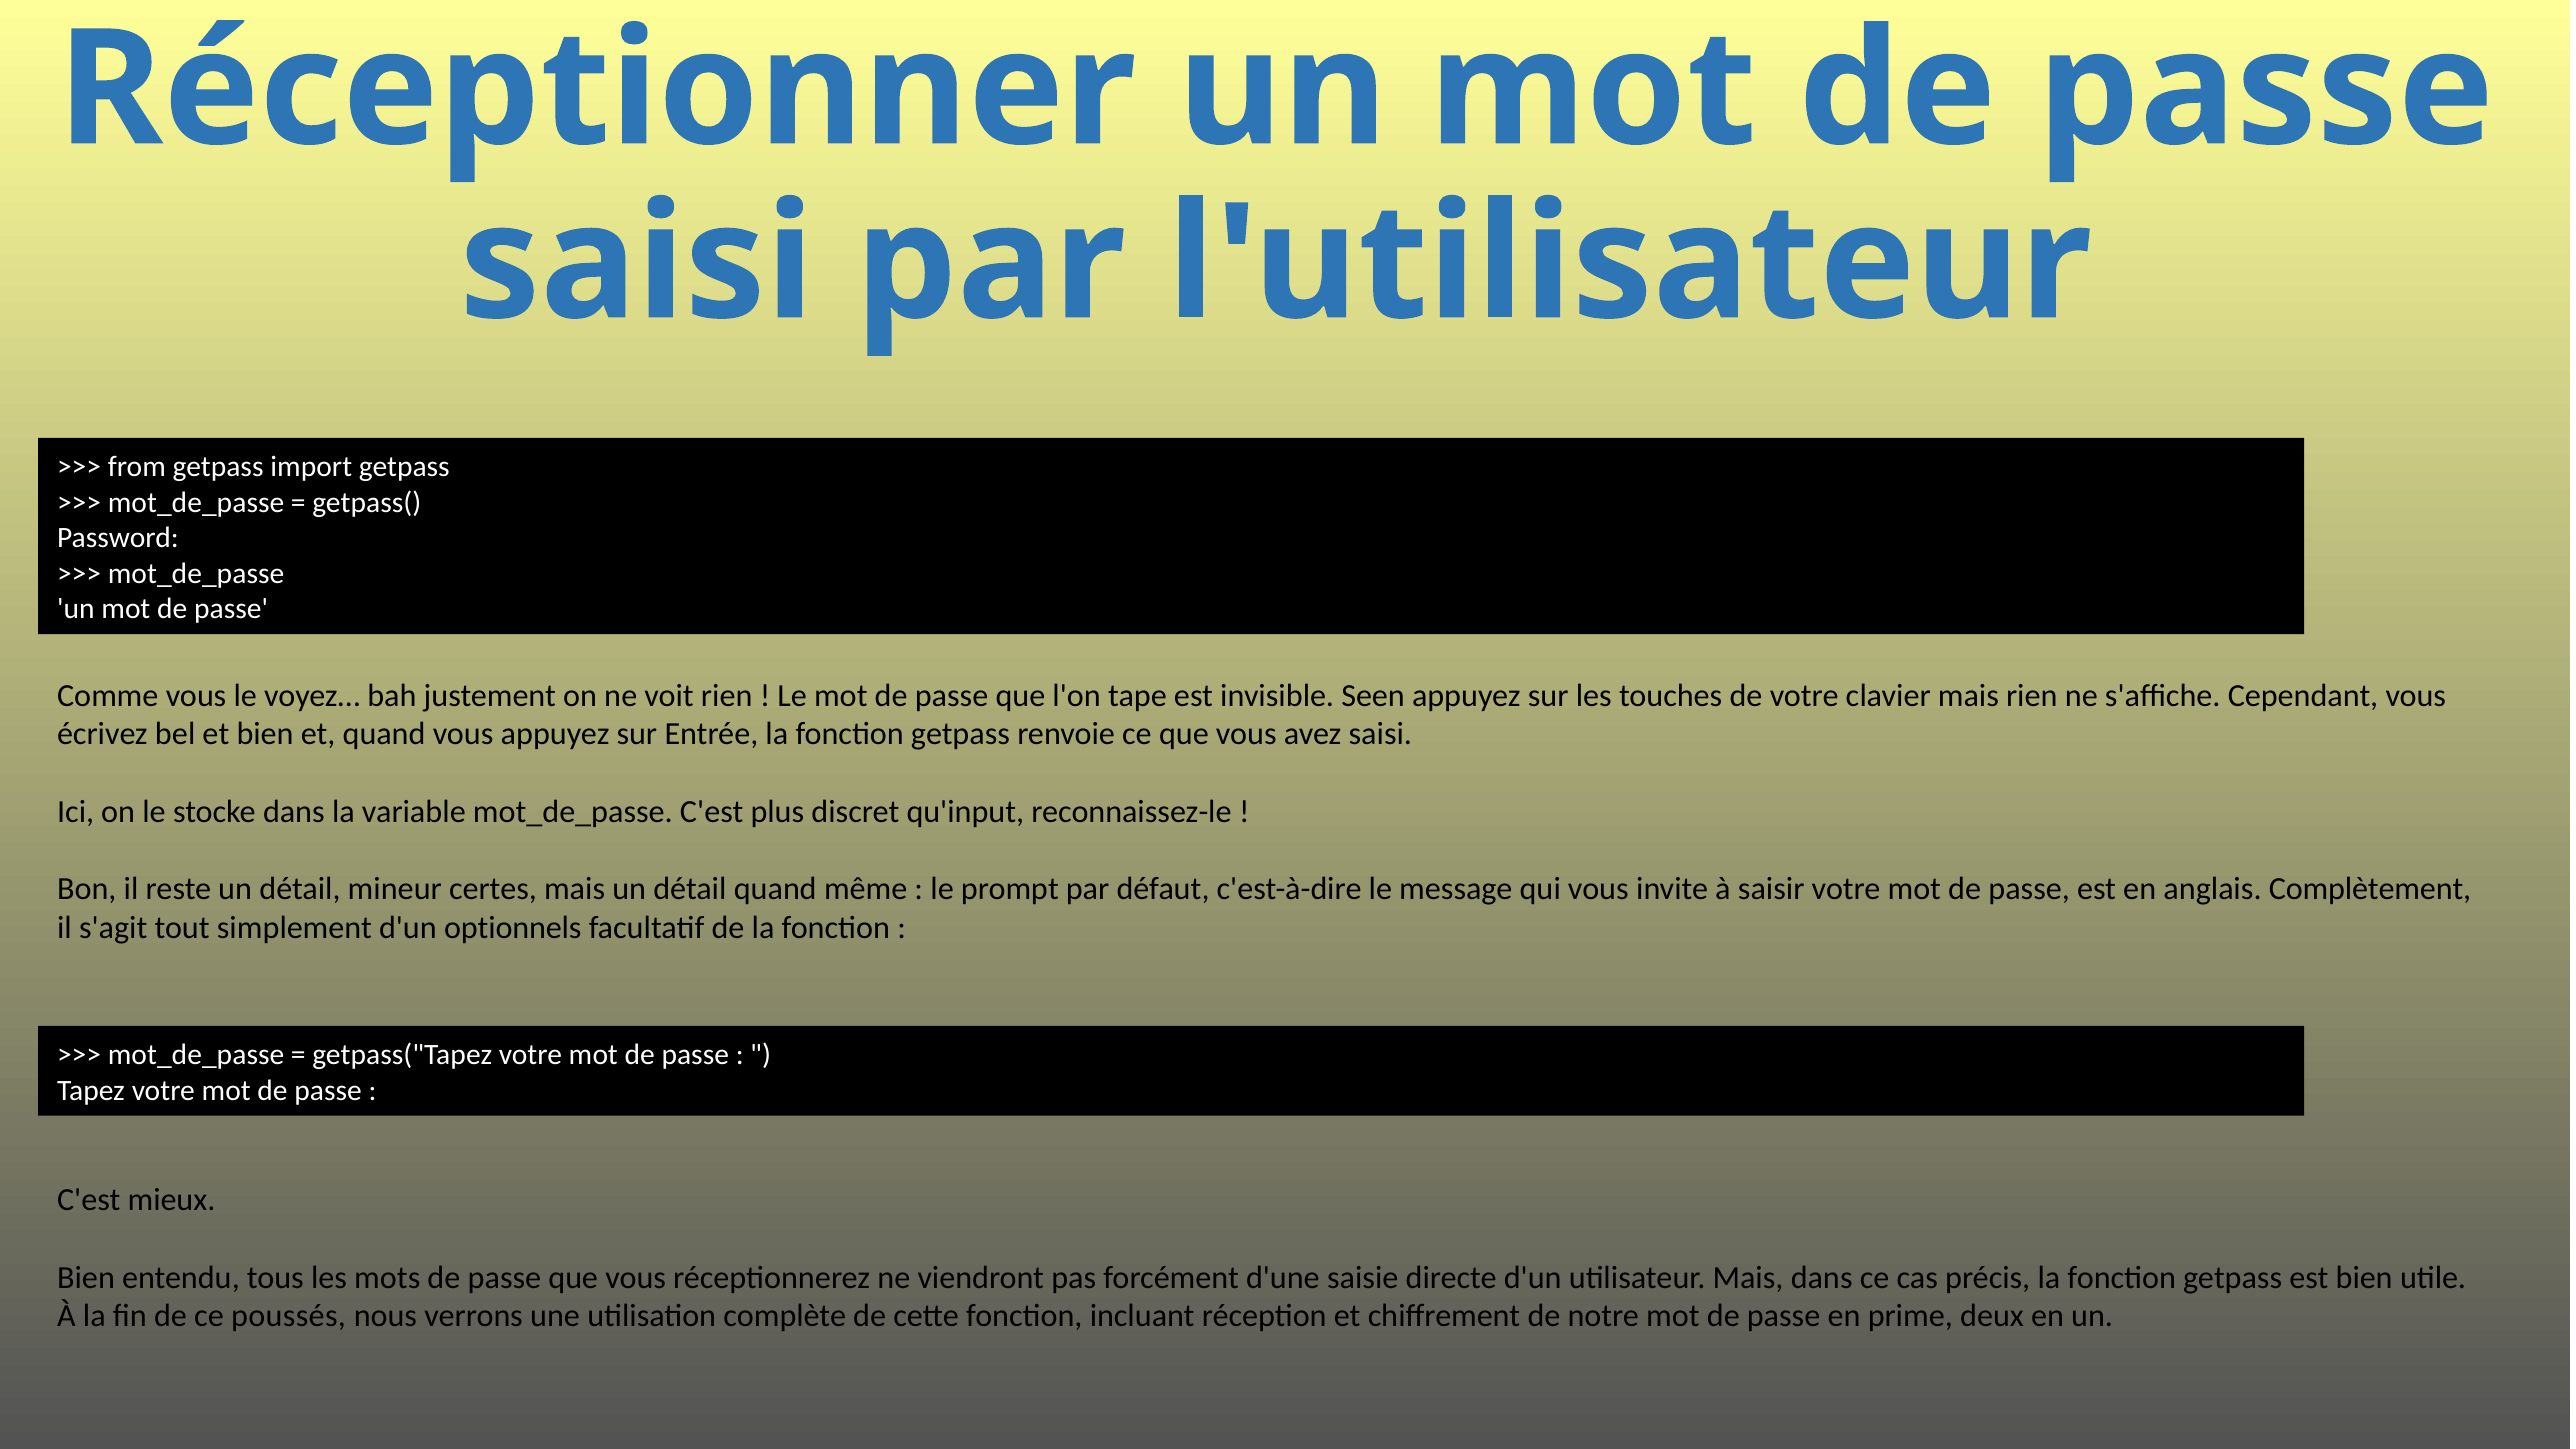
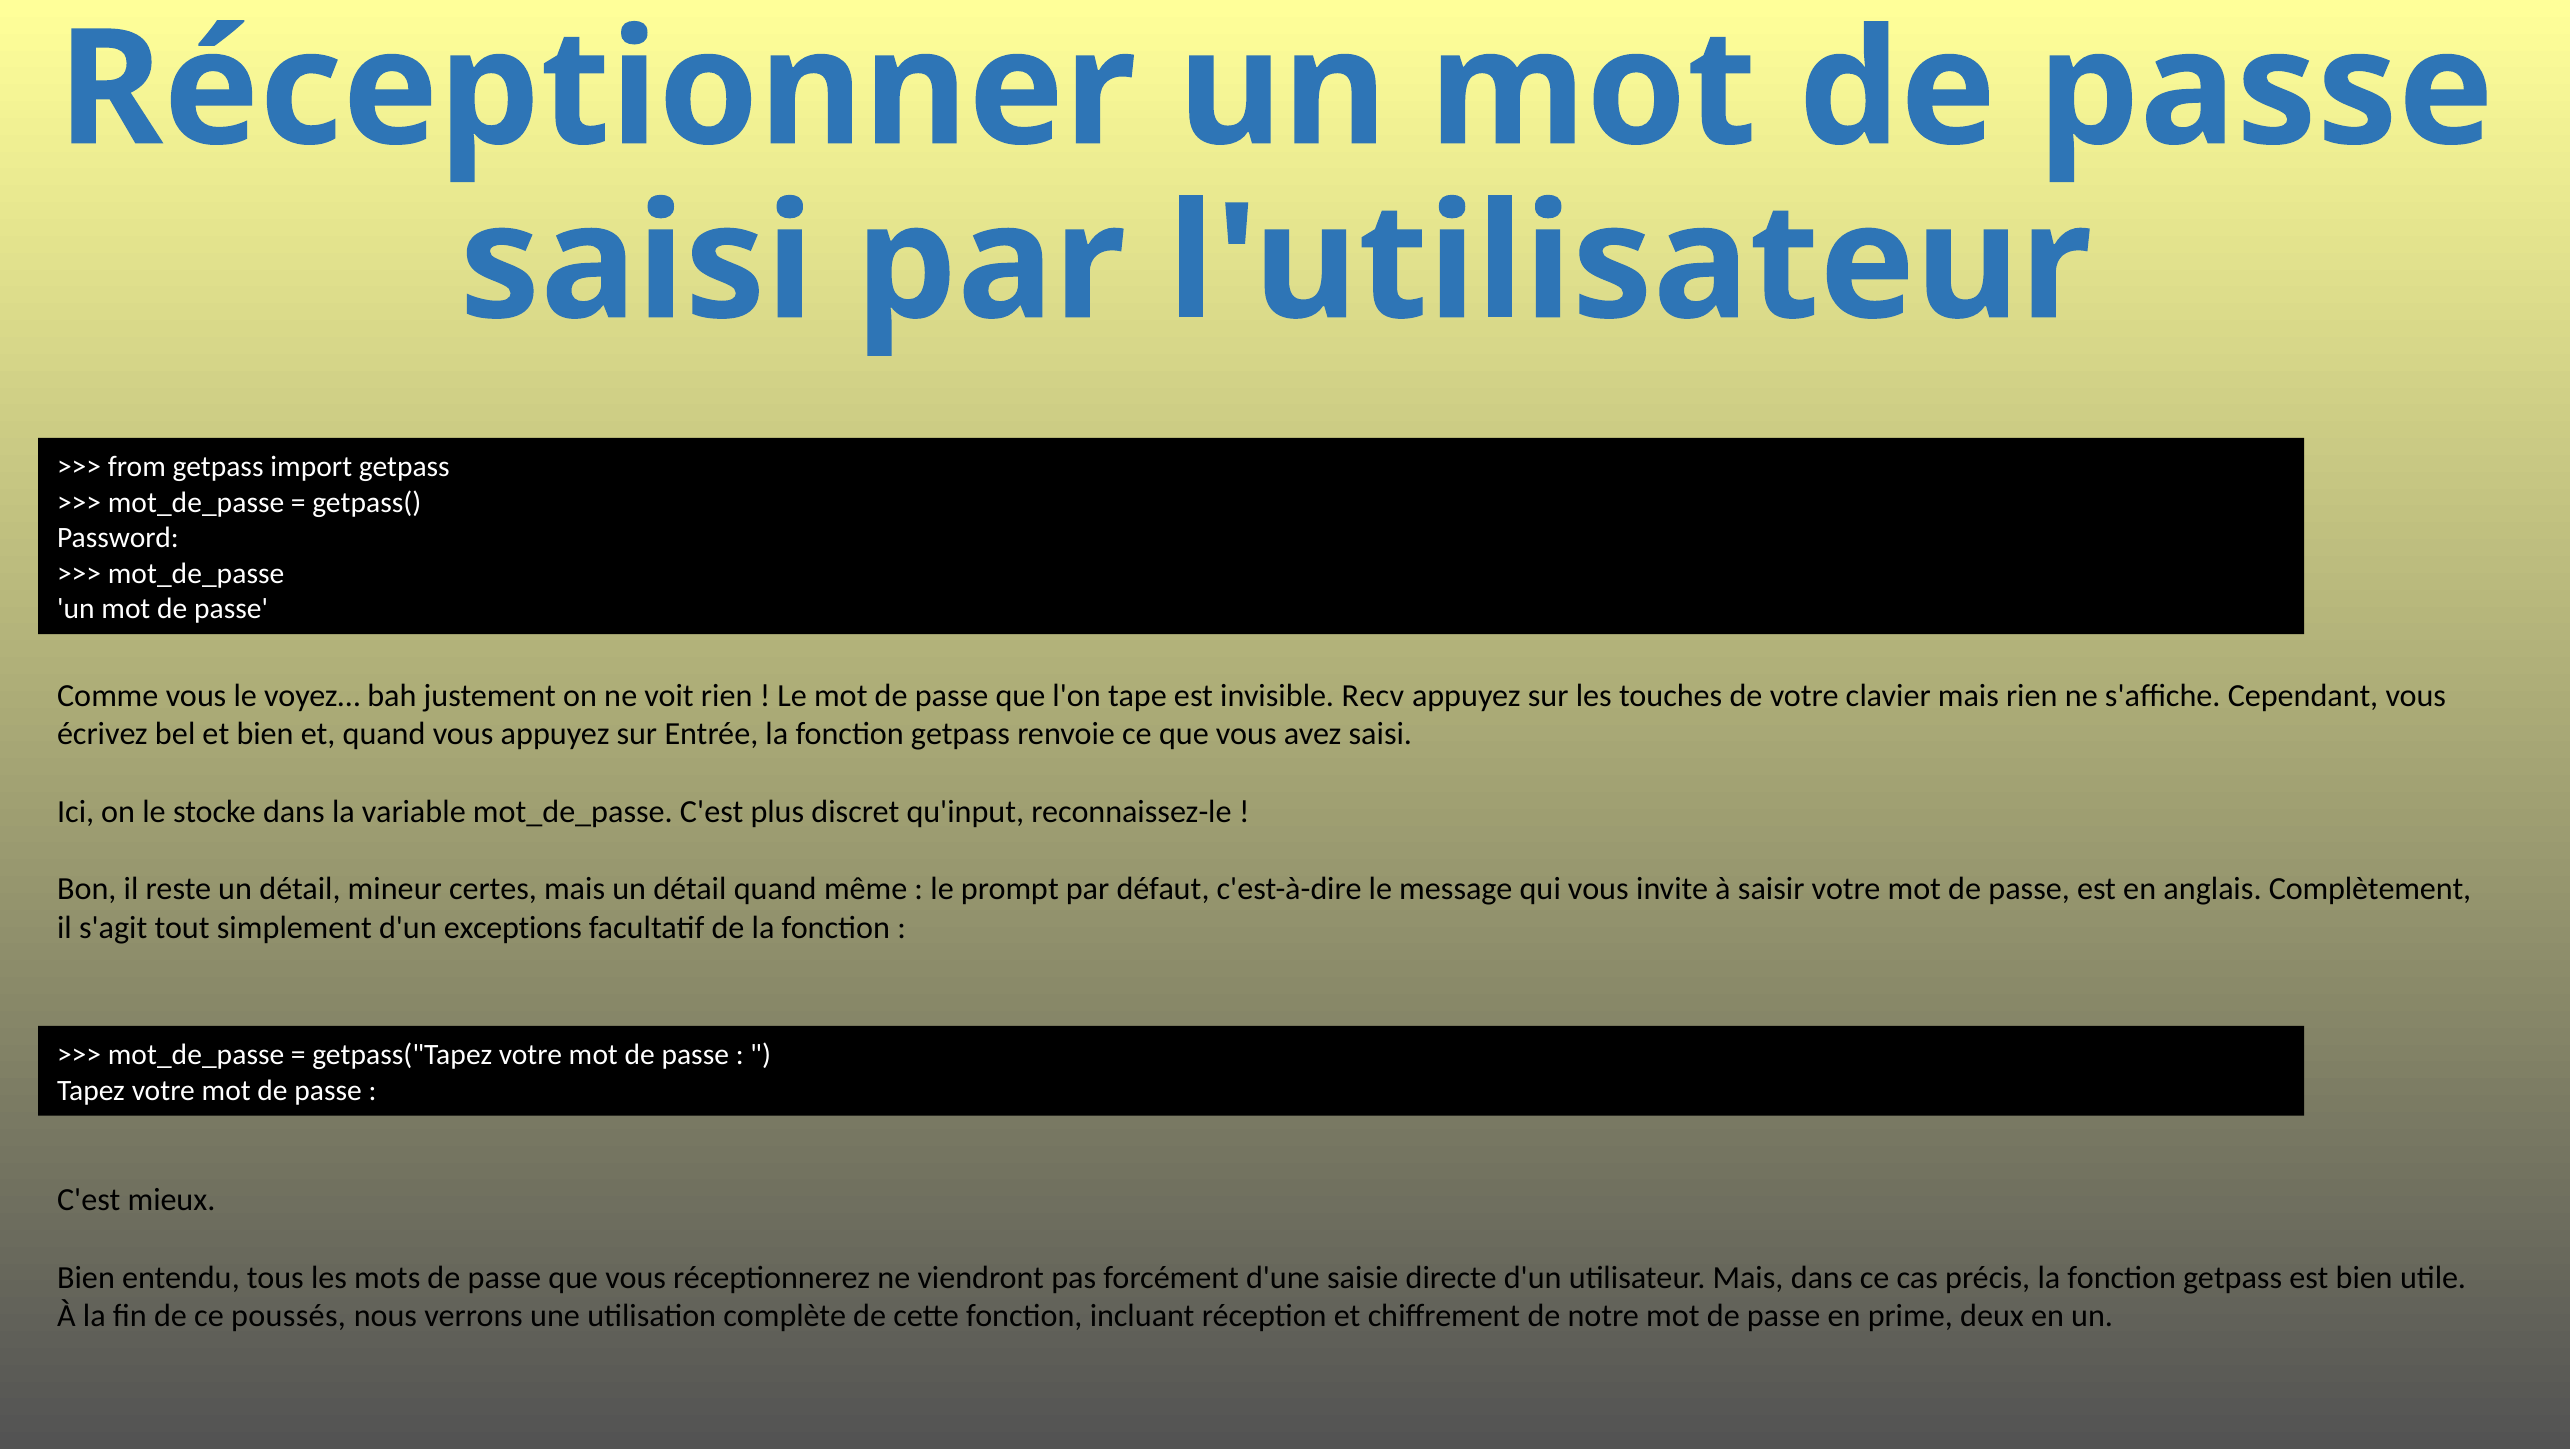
Seen: Seen -> Recv
optionnels: optionnels -> exceptions
